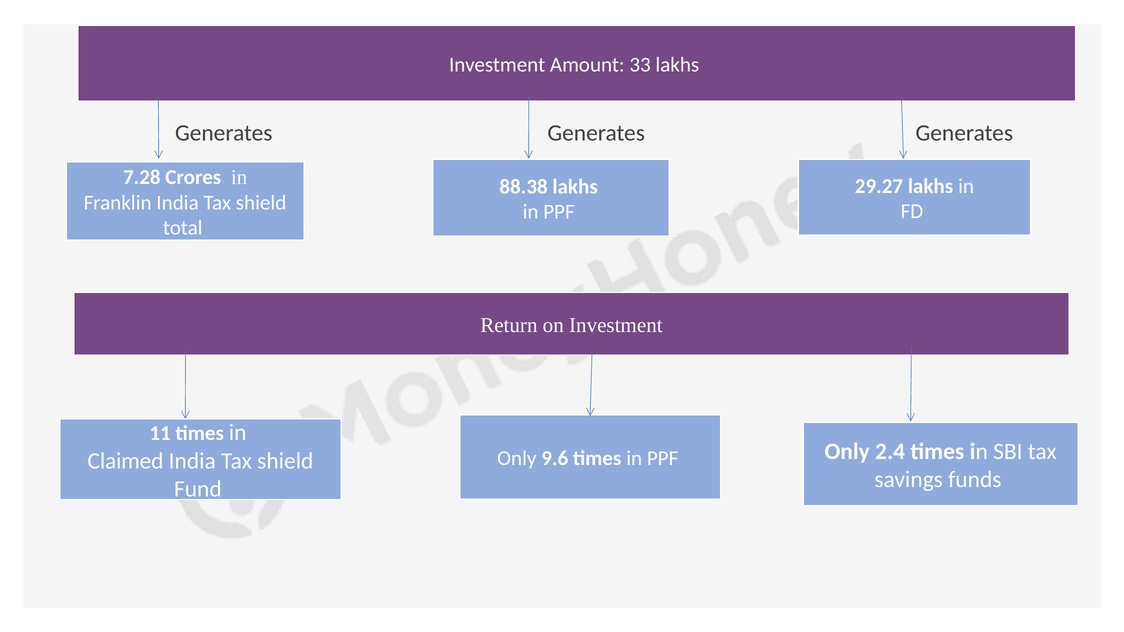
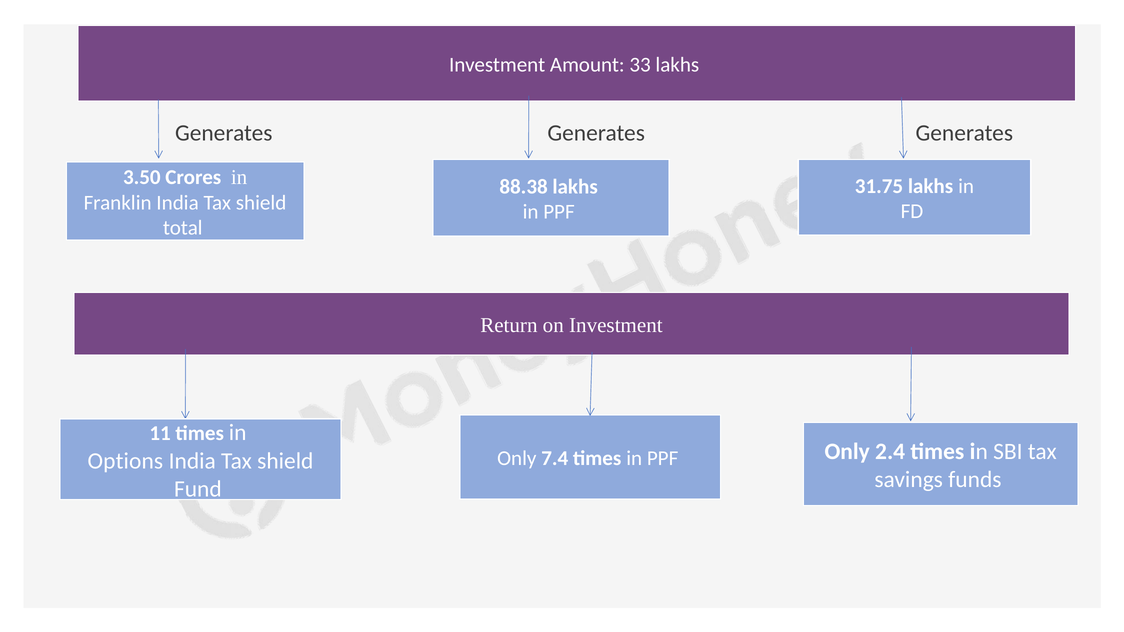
7.28: 7.28 -> 3.50
29.27: 29.27 -> 31.75
9.6: 9.6 -> 7.4
Claimed: Claimed -> Options
